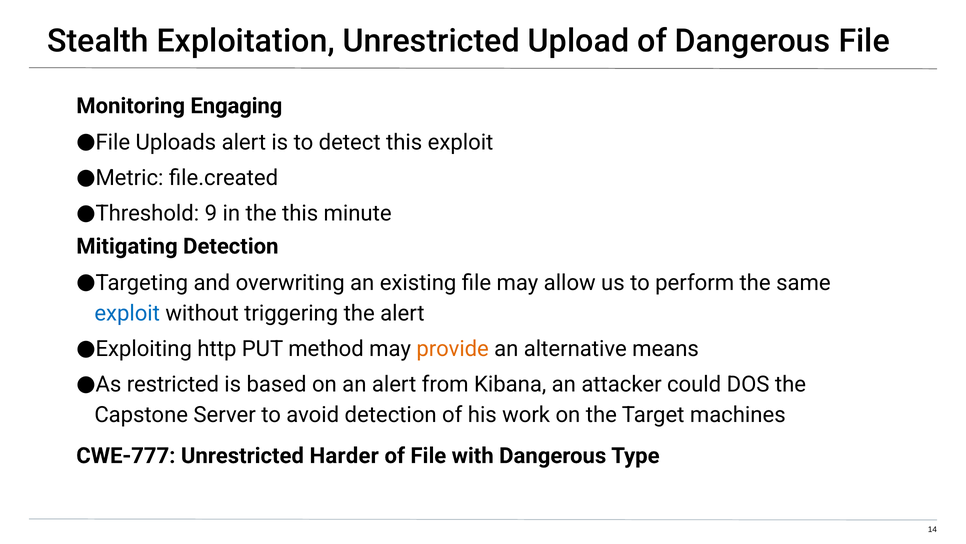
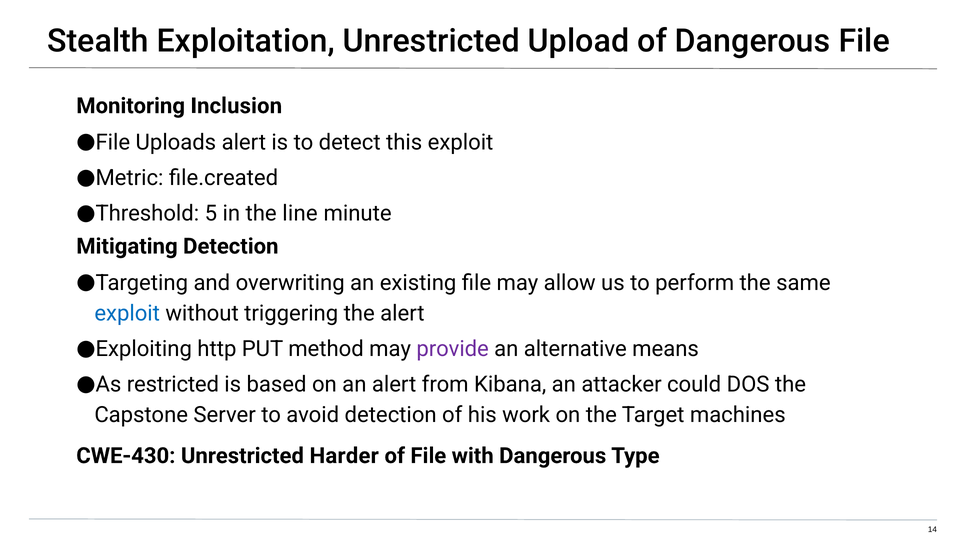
Engaging: Engaging -> Inclusion
9: 9 -> 5
the this: this -> line
provide colour: orange -> purple
CWE-777: CWE-777 -> CWE-430
